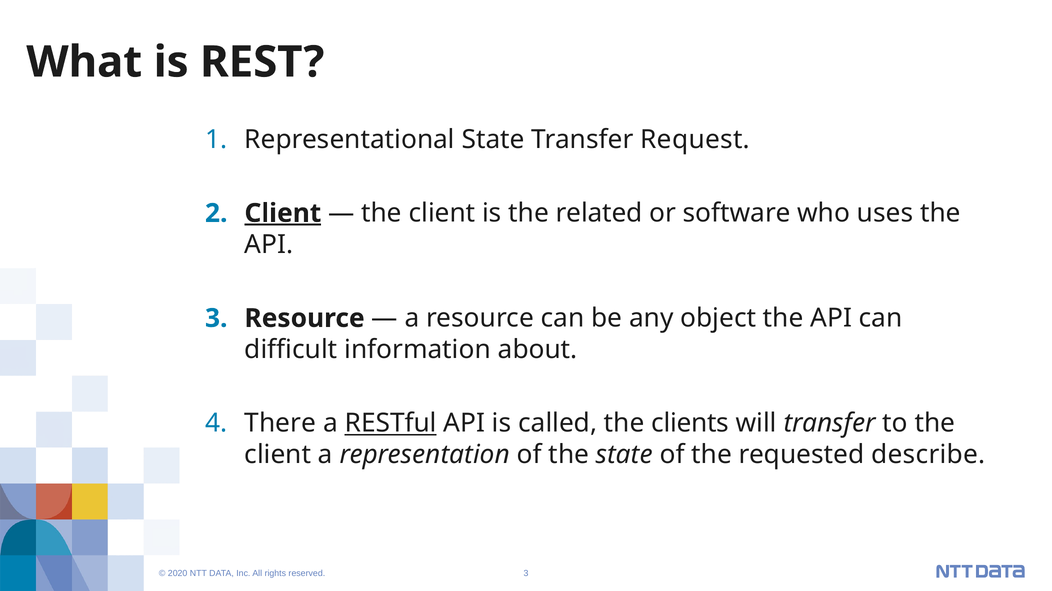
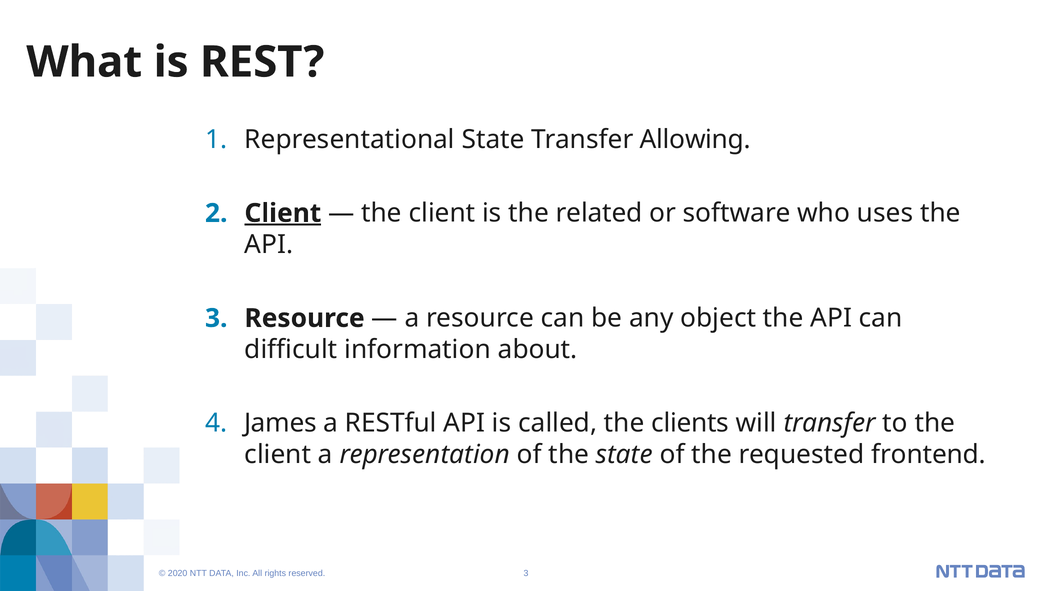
Request: Request -> Allowing
There: There -> James
RESTful underline: present -> none
describe: describe -> frontend
